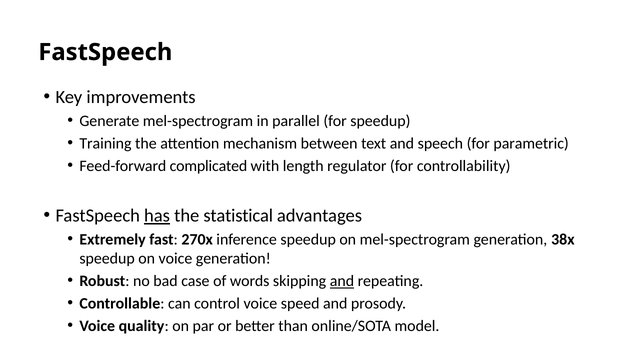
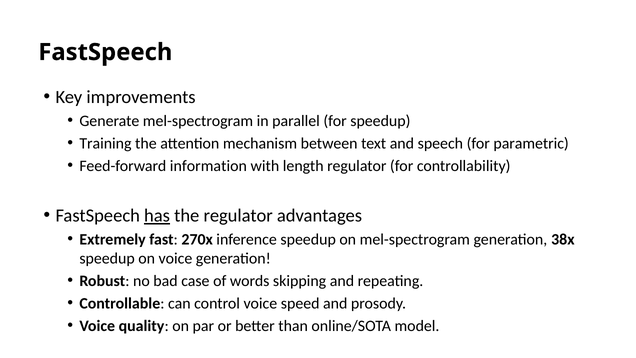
complicated: complicated -> information
the statistical: statistical -> regulator
and at (342, 281) underline: present -> none
